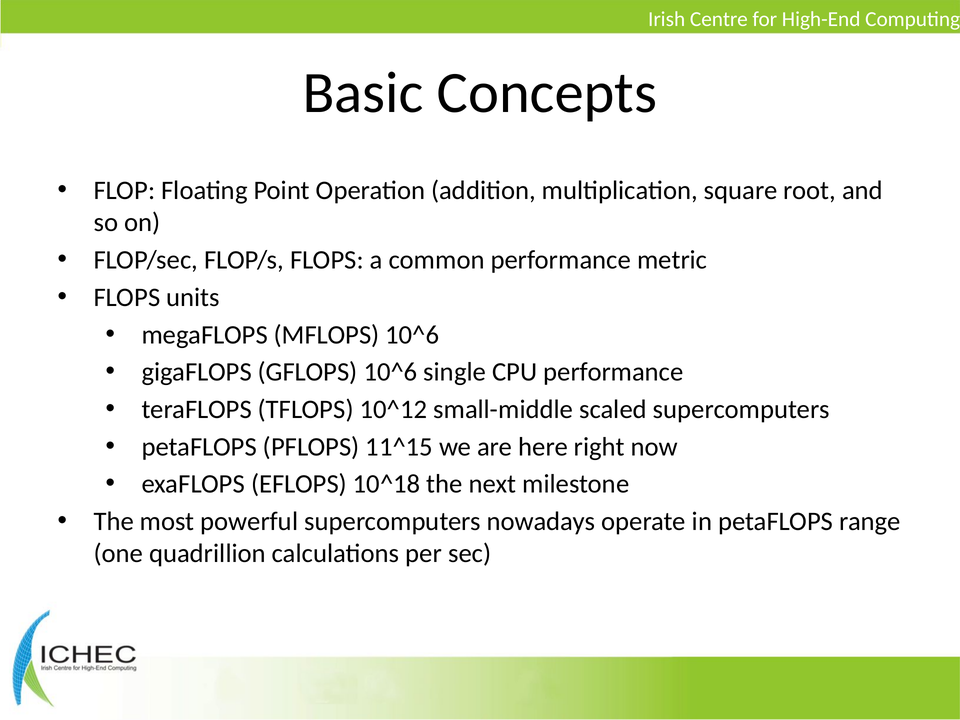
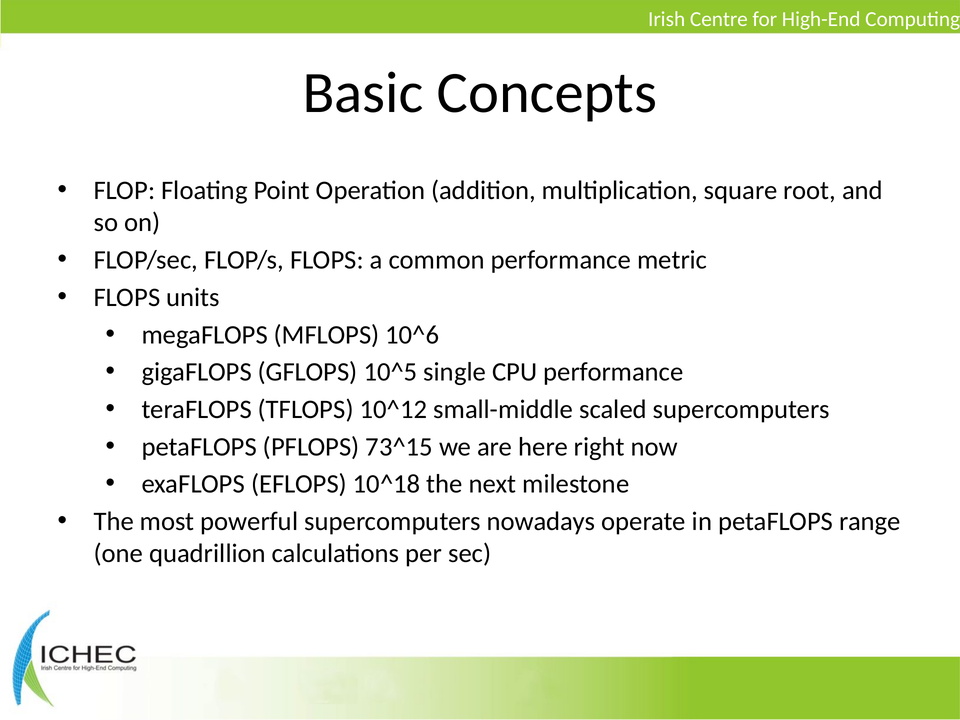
GFLOPS 10^6: 10^6 -> 10^5
11^15: 11^15 -> 73^15
